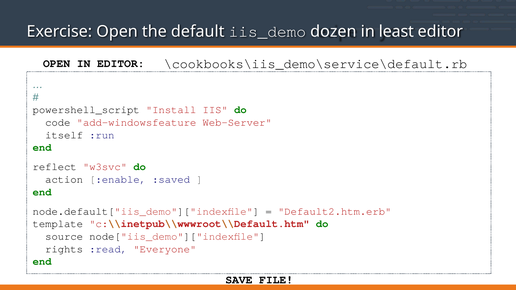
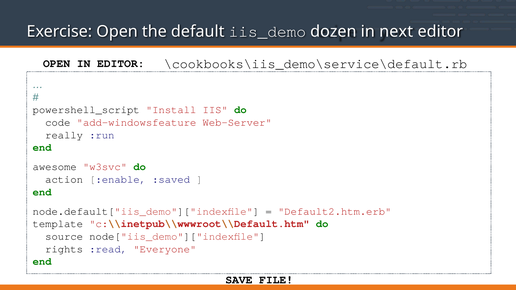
least: least -> next
itself: itself -> really
reflect: reflect -> awesome
